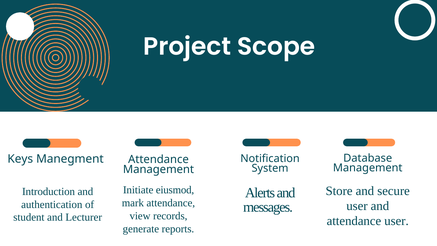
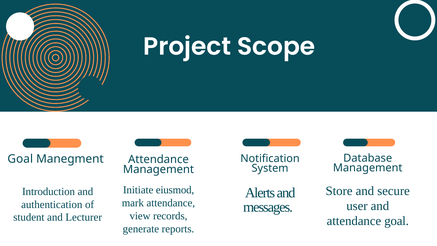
Keys at (20, 159): Keys -> Goal
attendance user: user -> goal
